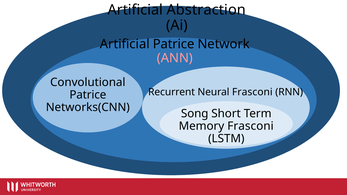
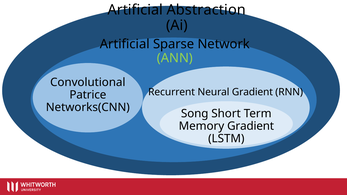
Artificial Patrice: Patrice -> Sparse
ANN colour: pink -> light green
Neural Frasconi: Frasconi -> Gradient
Memory Frasconi: Frasconi -> Gradient
